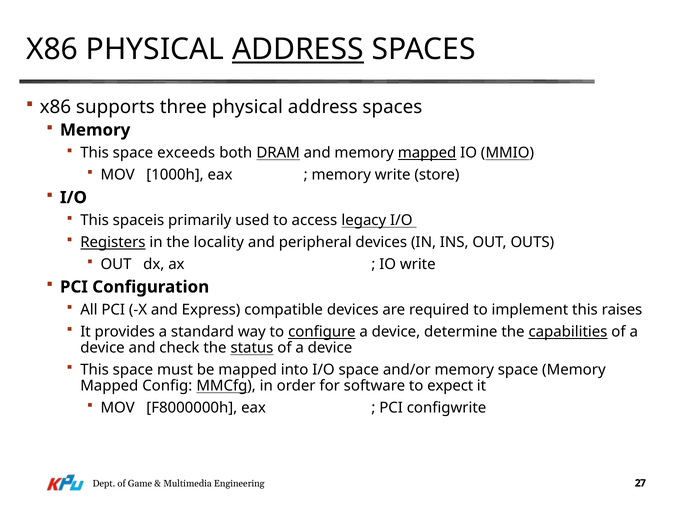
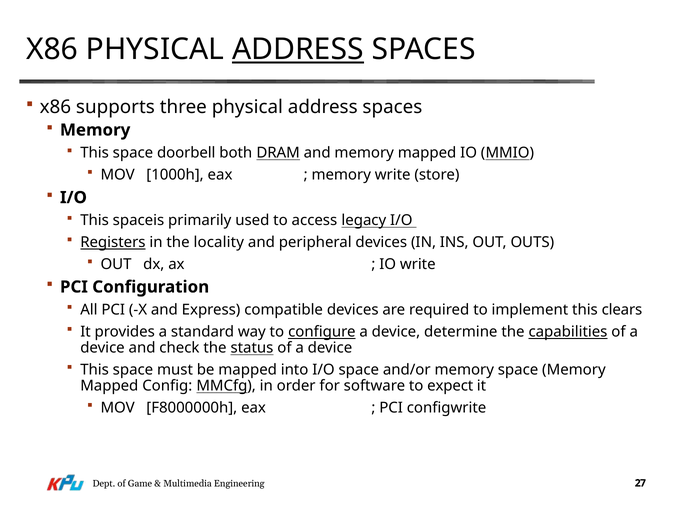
exceeds: exceeds -> doorbell
mapped at (427, 153) underline: present -> none
raises: raises -> clears
